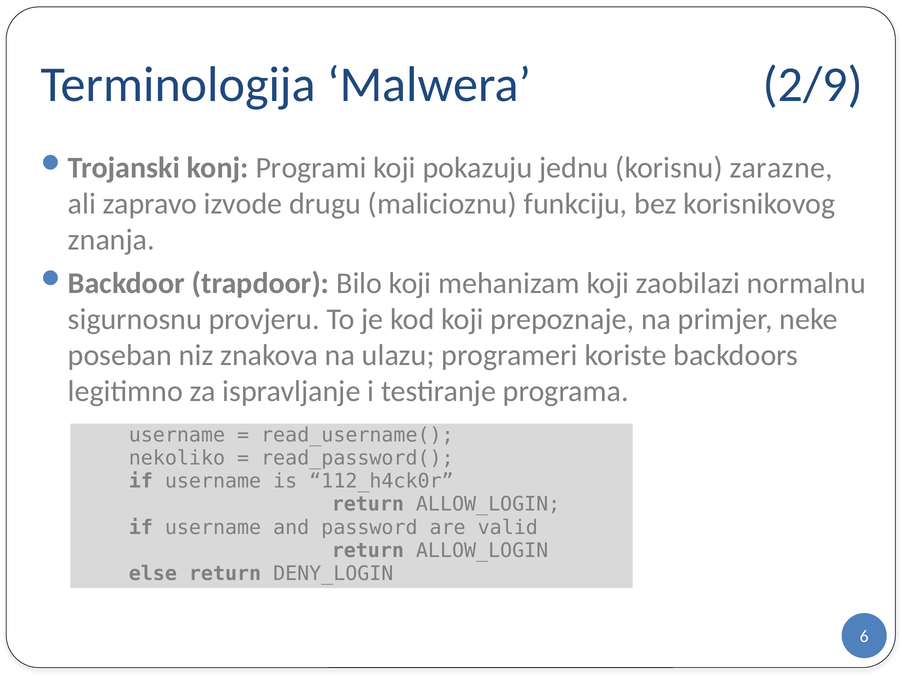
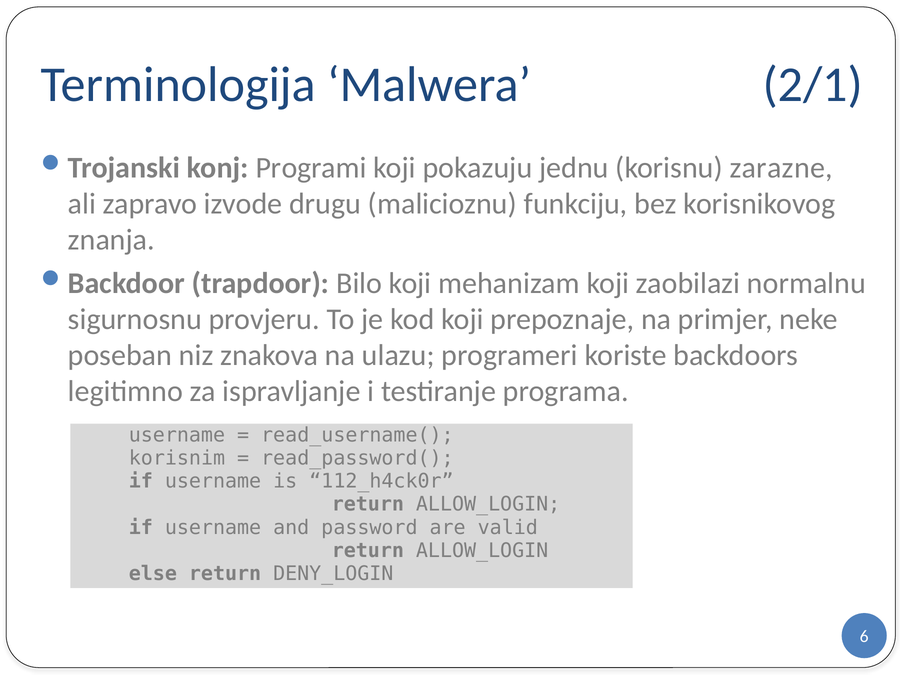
2/9: 2/9 -> 2/1
nekoliko: nekoliko -> korisnim
